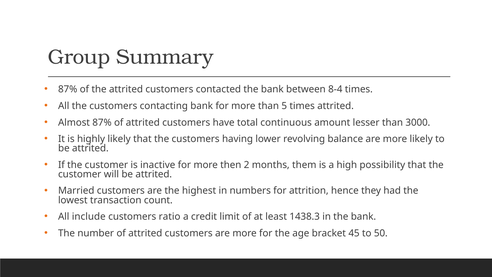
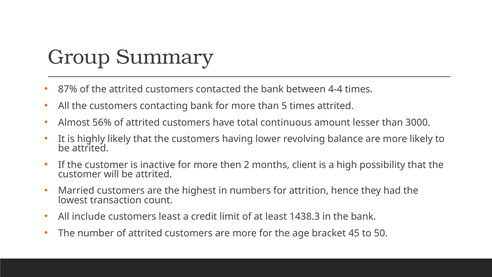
8-4: 8-4 -> 4-4
Almost 87%: 87% -> 56%
them: them -> client
customers ratio: ratio -> least
